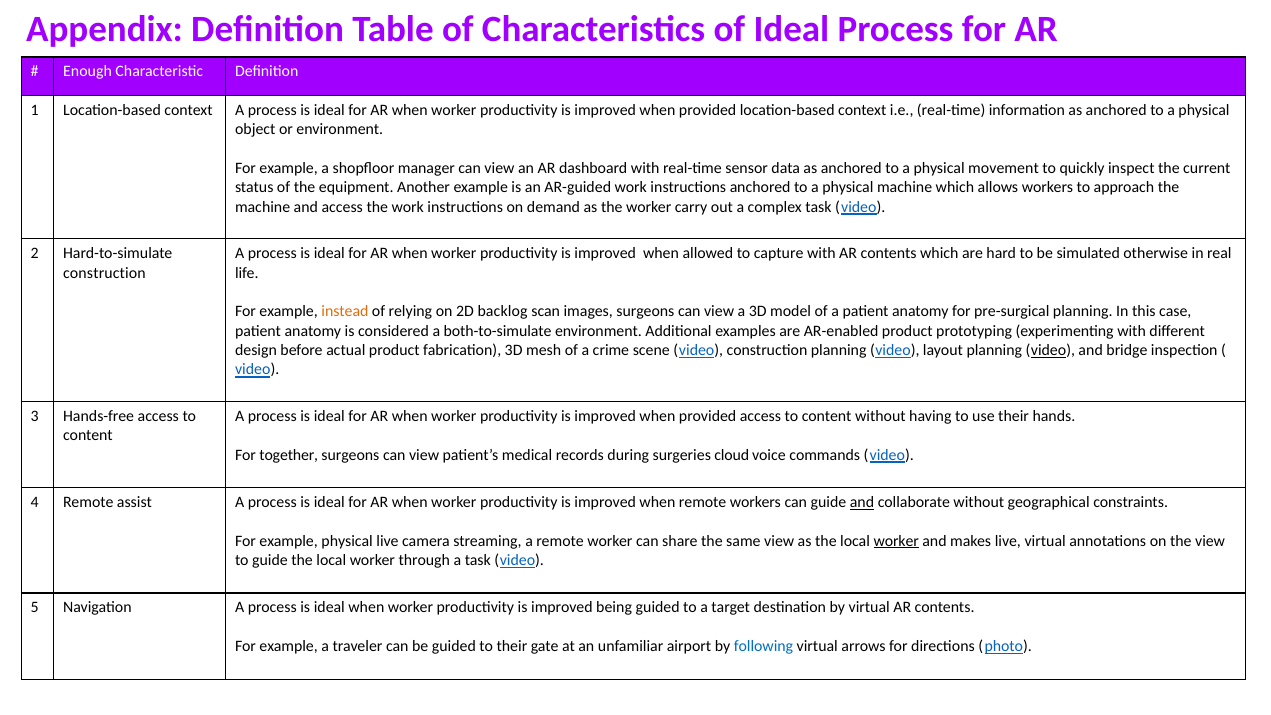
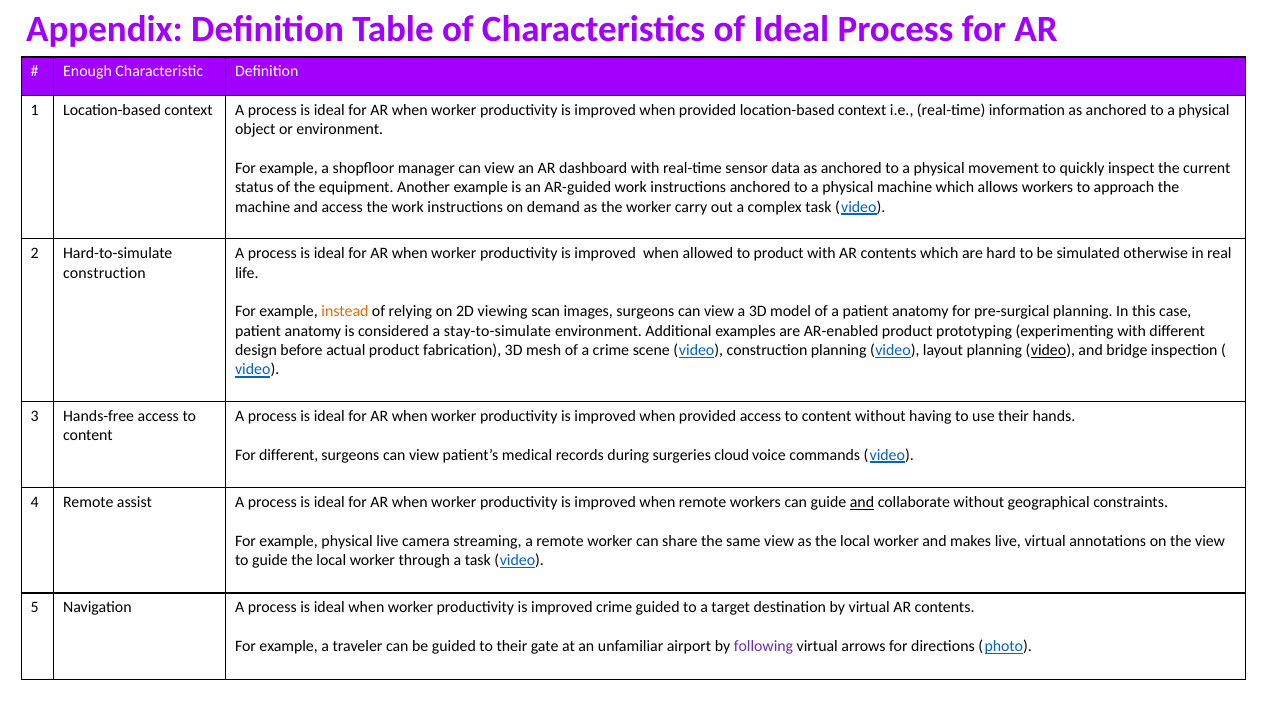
to capture: capture -> product
backlog: backlog -> viewing
both-to-simulate: both-to-simulate -> stay-to-simulate
For together: together -> different
worker at (896, 541) underline: present -> none
improved being: being -> crime
following colour: blue -> purple
